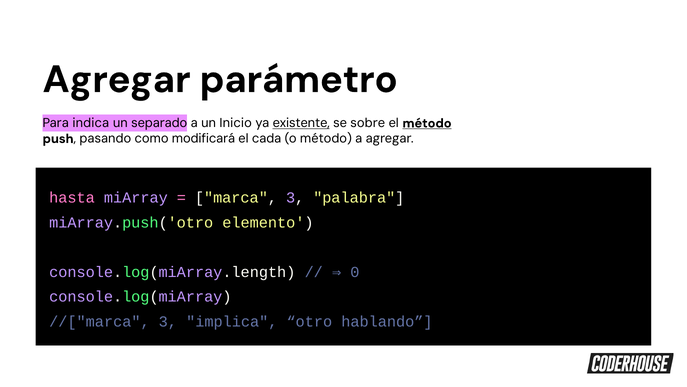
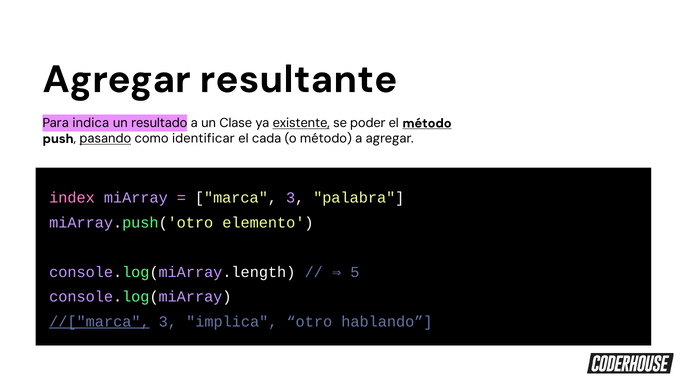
parámetro: parámetro -> resultante
separado: separado -> resultado
Inicio: Inicio -> Clase
sobre: sobre -> poder
pasando underline: none -> present
modificará: modificará -> identificar
hasta: hasta -> index
0: 0 -> 5
//["marca underline: none -> present
